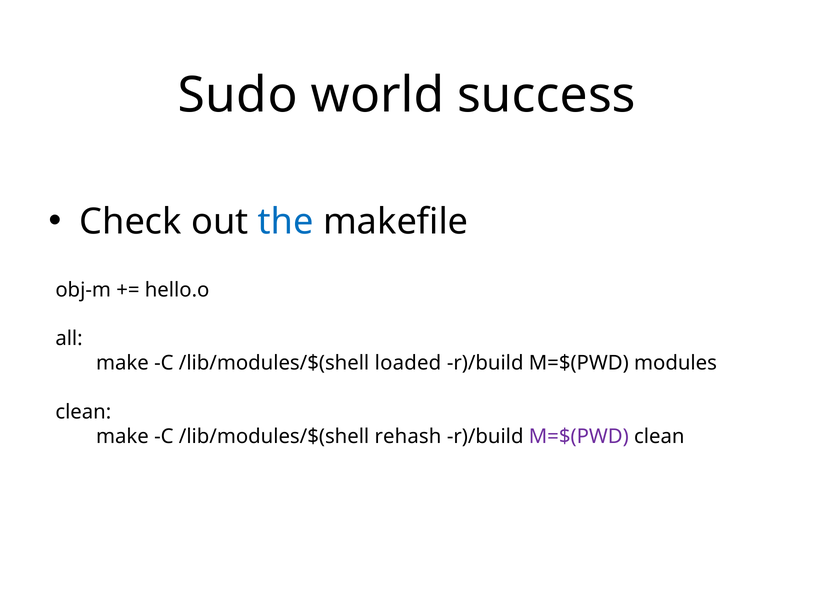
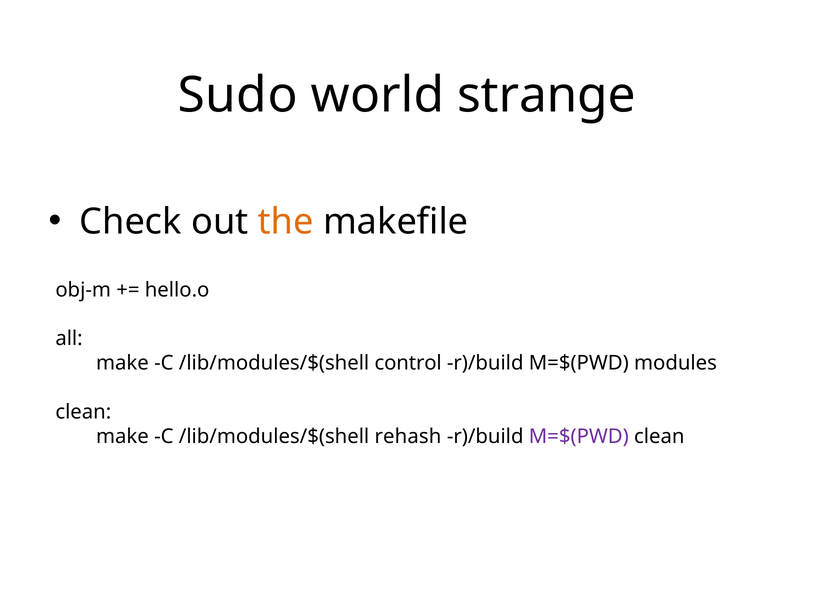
success: success -> strange
the colour: blue -> orange
loaded: loaded -> control
